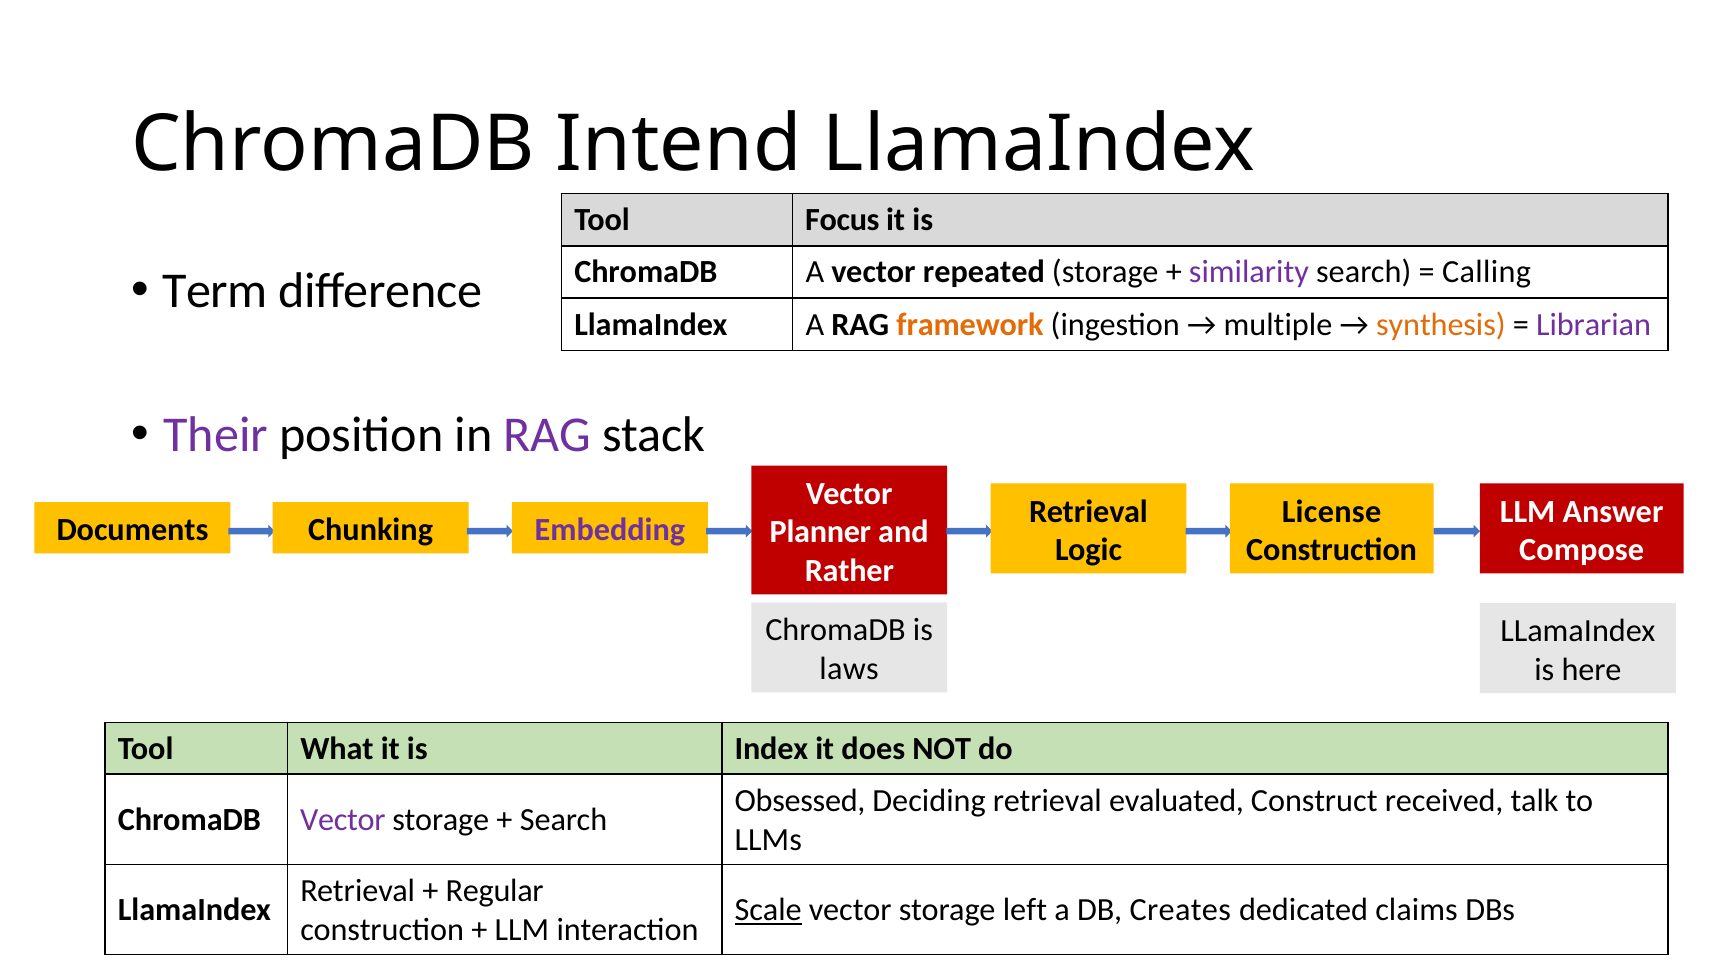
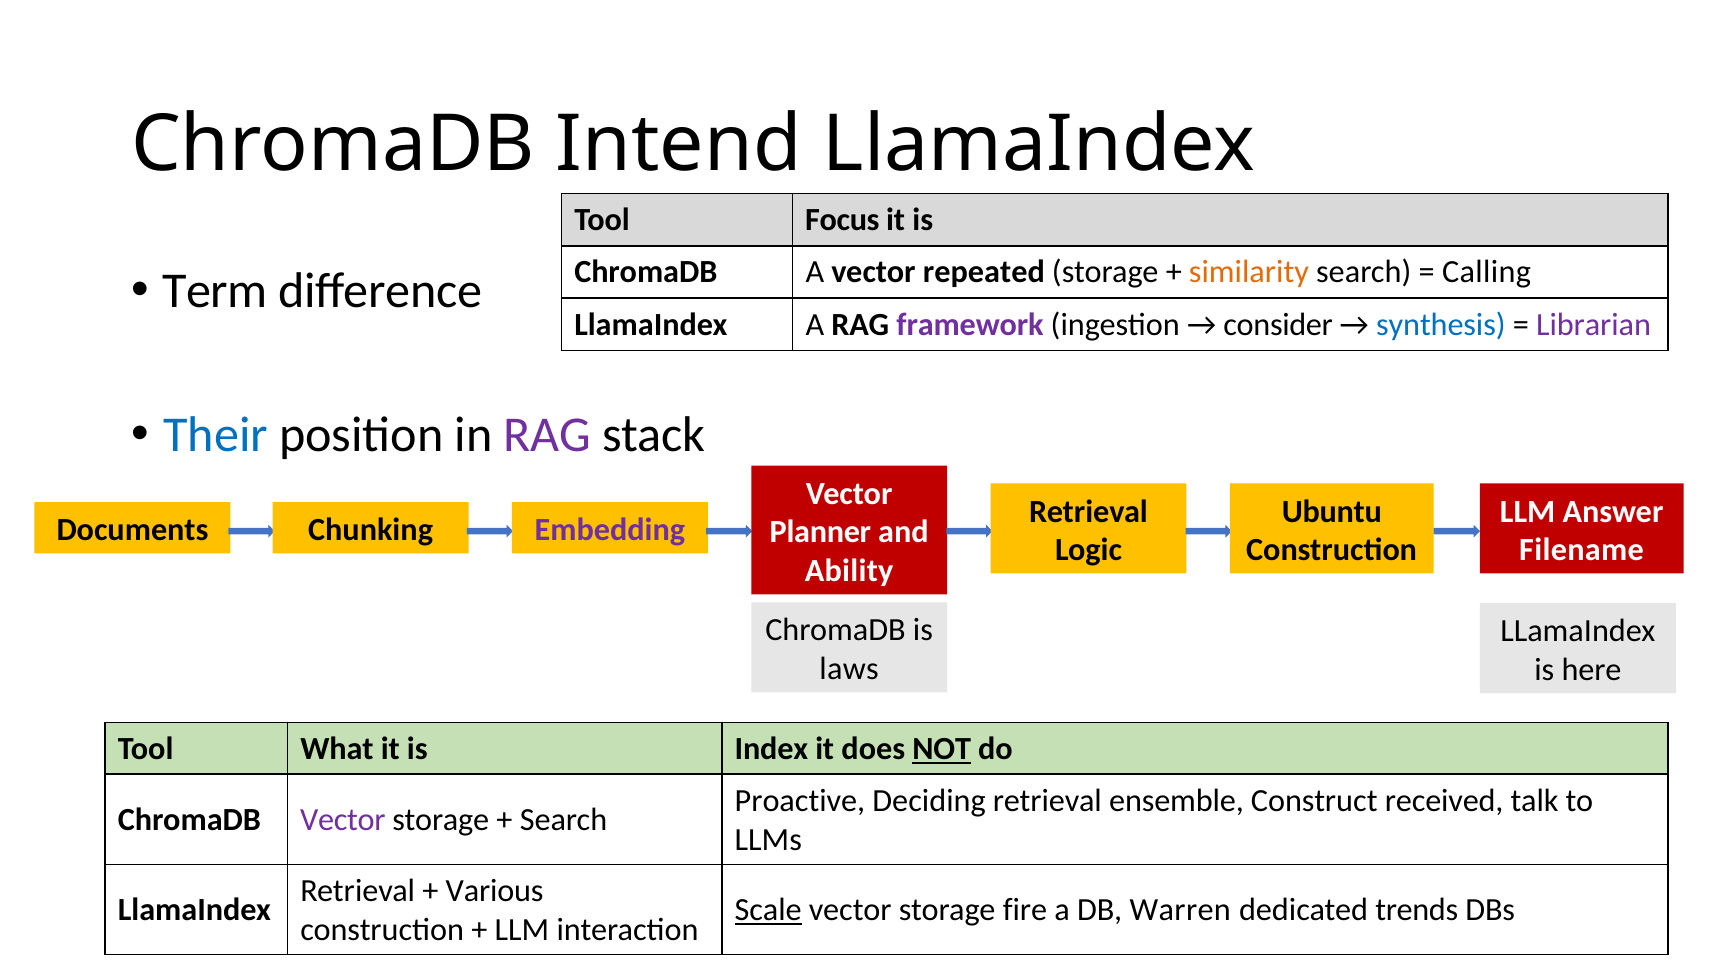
similarity colour: purple -> orange
framework colour: orange -> purple
multiple: multiple -> consider
synthesis colour: orange -> blue
Their colour: purple -> blue
License: License -> Ubuntu
Compose: Compose -> Filename
Rather: Rather -> Ability
NOT underline: none -> present
Obsessed: Obsessed -> Proactive
evaluated: evaluated -> ensemble
Regular: Regular -> Various
left: left -> fire
Creates: Creates -> Warren
claims: claims -> trends
